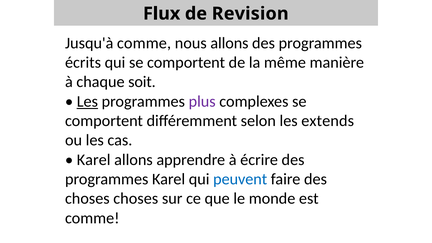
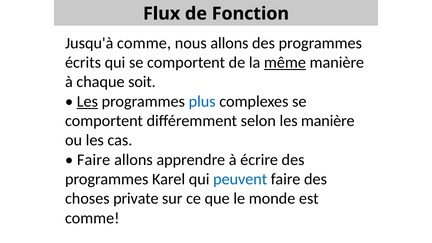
Revision: Revision -> Fonction
même underline: none -> present
plus colour: purple -> blue
les extends: extends -> manière
Karel at (94, 160): Karel -> Faire
choses choses: choses -> private
